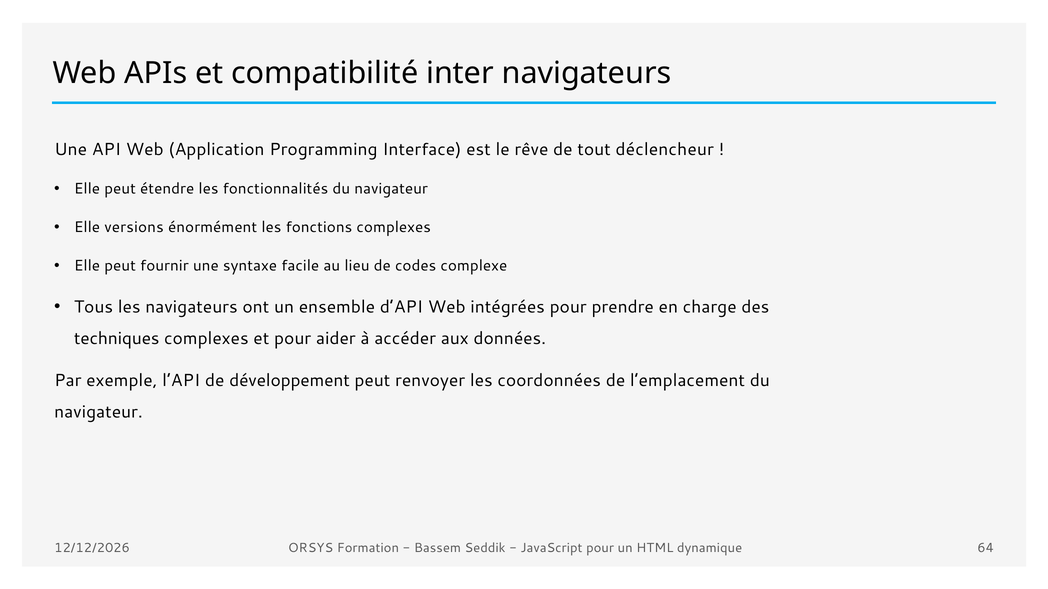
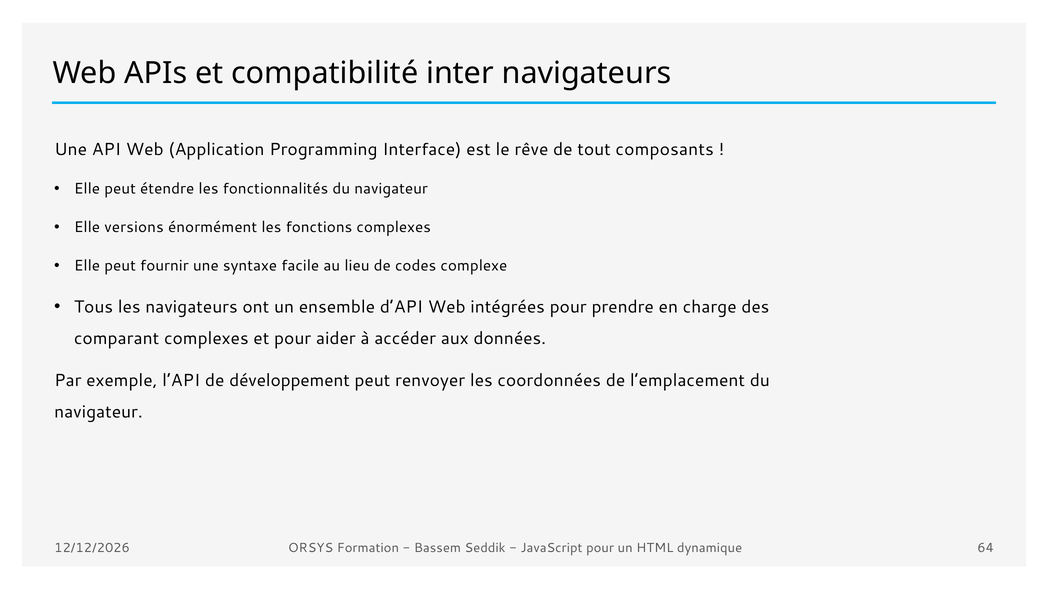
déclencheur: déclencheur -> composants
techniques: techniques -> comparant
